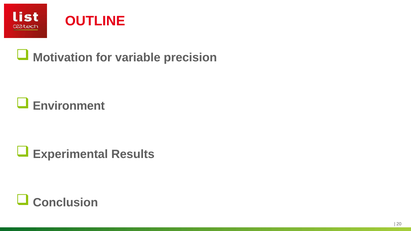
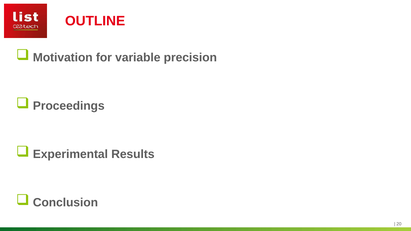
Environment: Environment -> Proceedings
